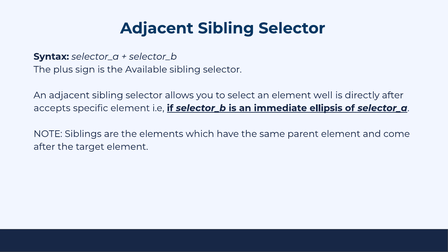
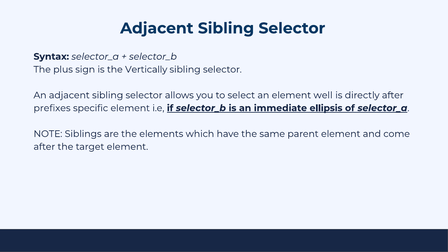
Available: Available -> Vertically
accepts: accepts -> prefixes
